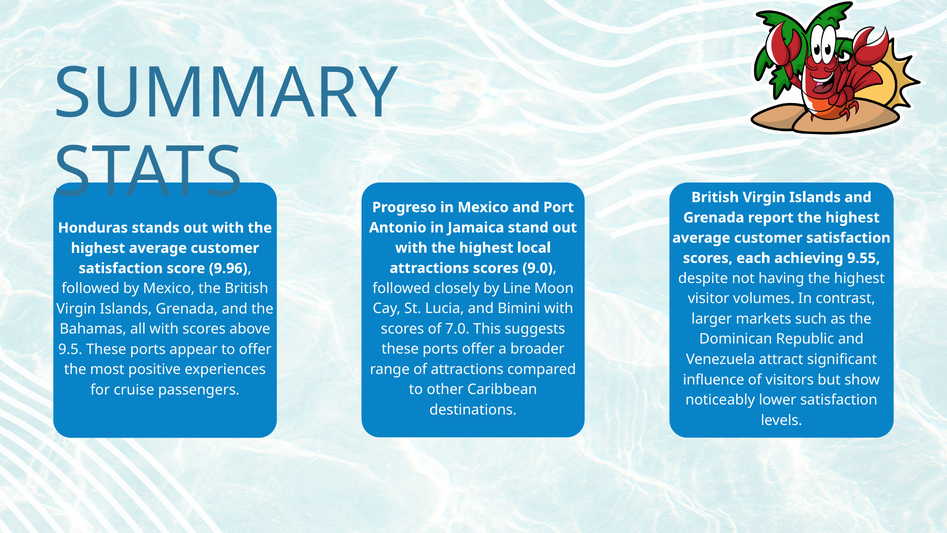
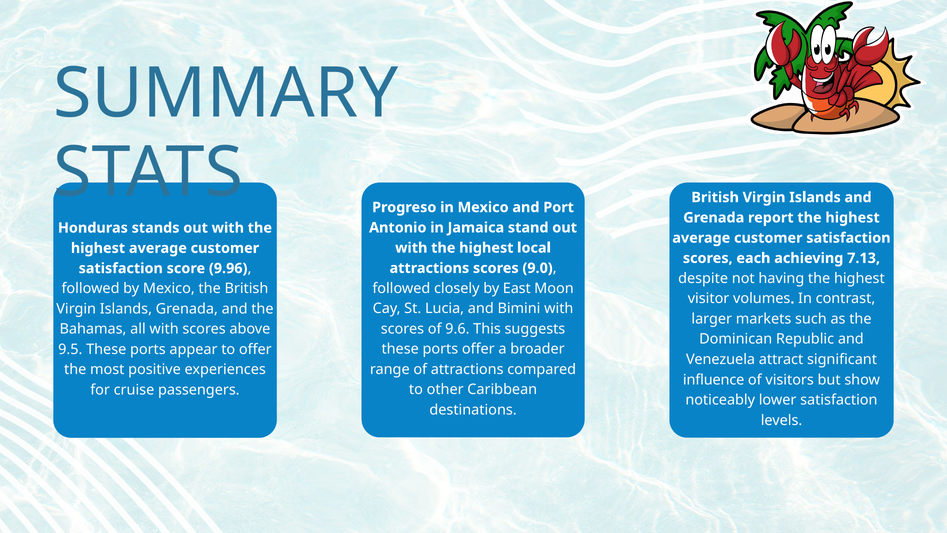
9.55: 9.55 -> 7.13
Line: Line -> East
7.0: 7.0 -> 9.6
